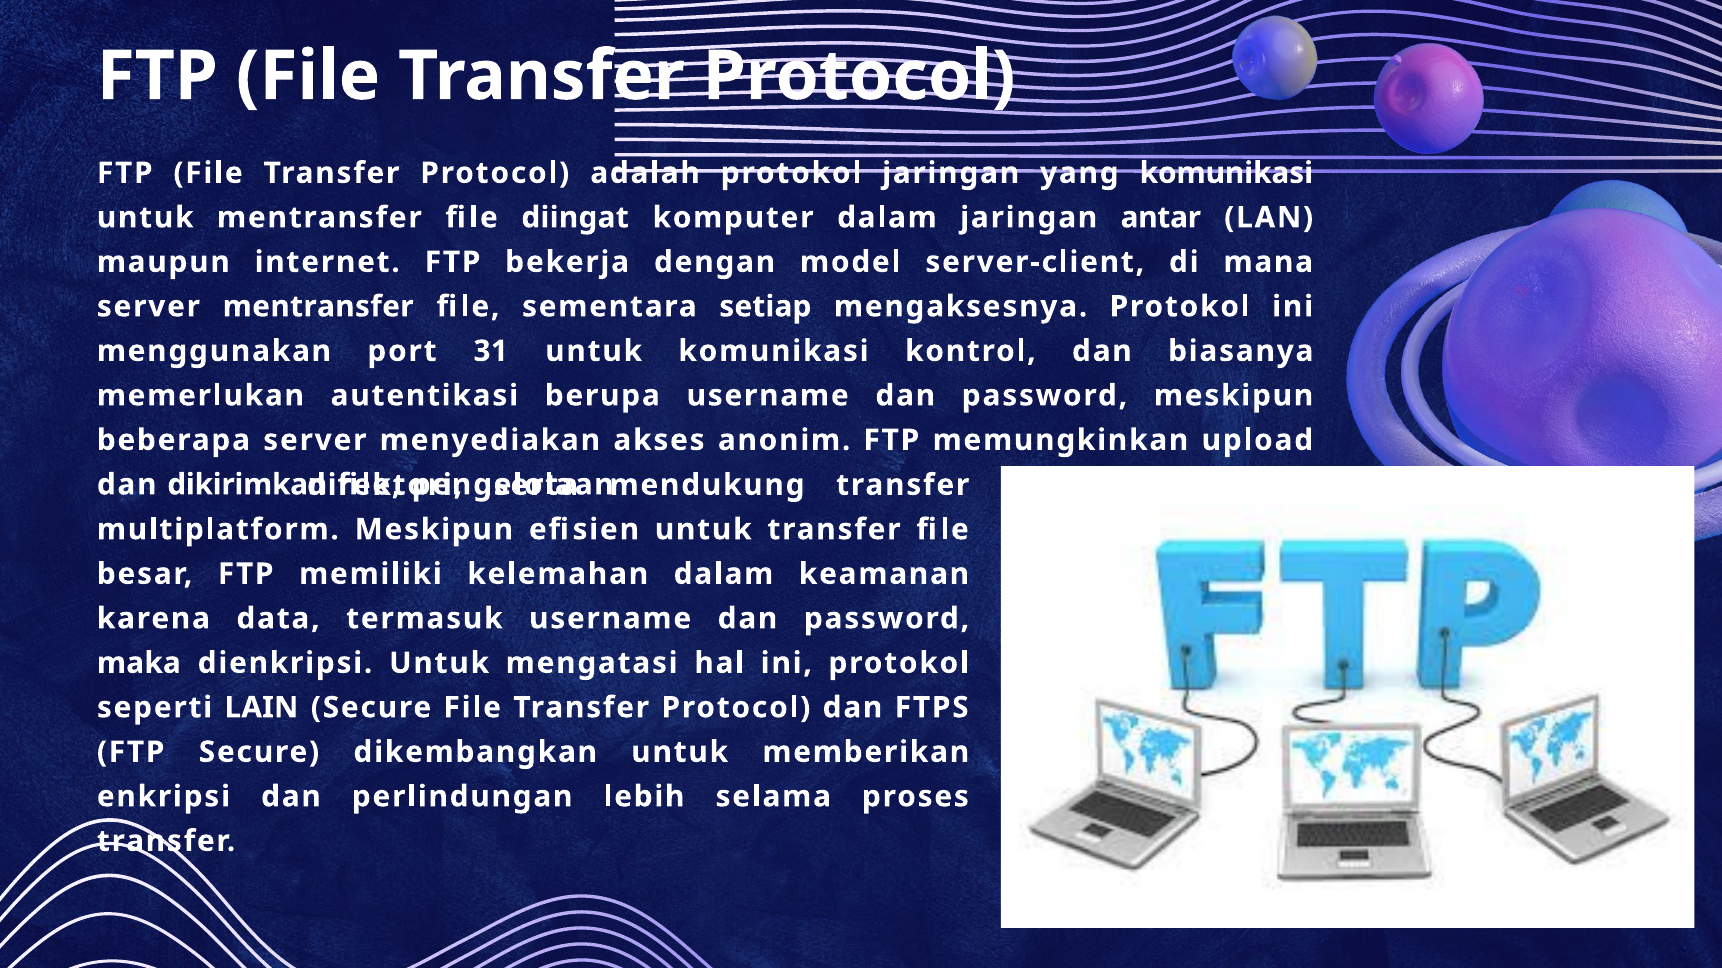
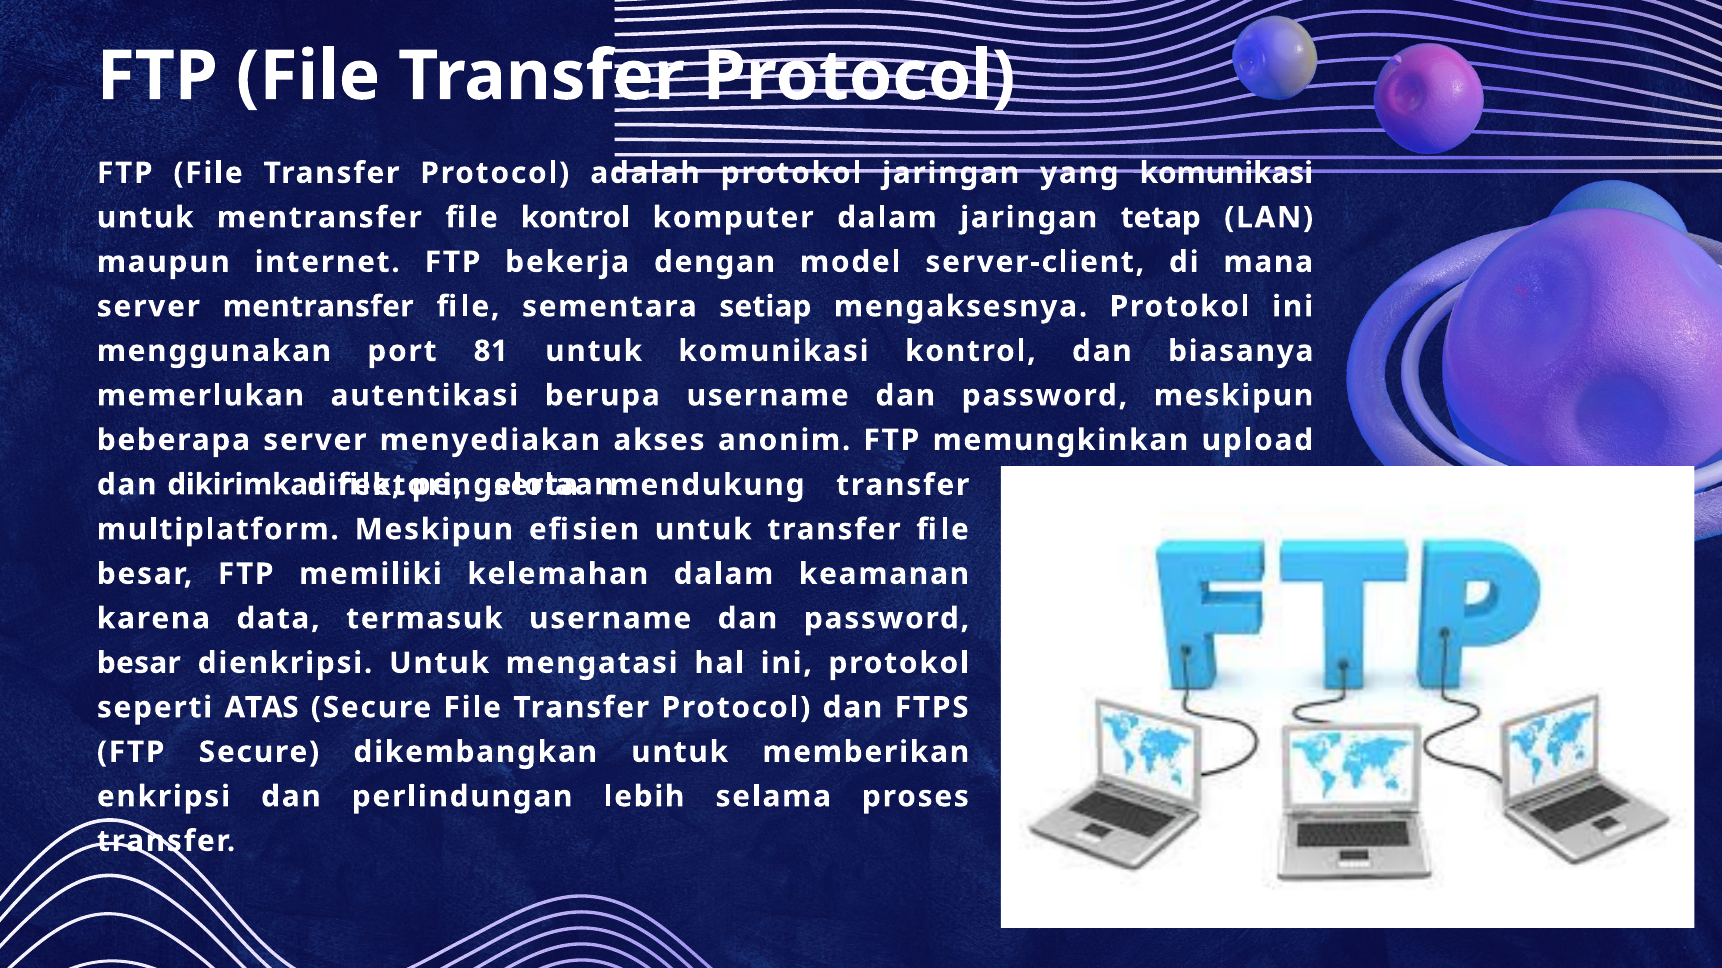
file diingat: diingat -> kontrol
antar: antar -> tetap
31: 31 -> 81
maka at (139, 663): maka -> besar
LAIN: LAIN -> ATAS
